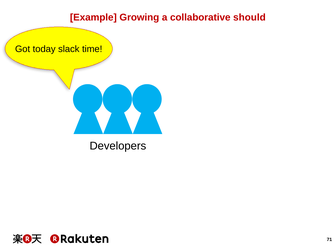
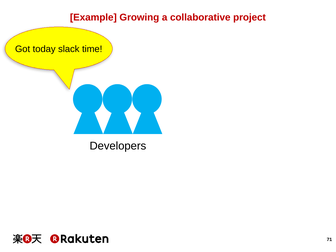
should: should -> project
